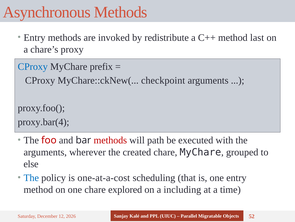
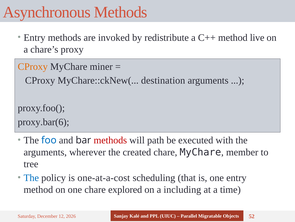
last: last -> live
CProxy at (33, 66) colour: blue -> orange
prefix: prefix -> miner
checkpoint: checkpoint -> destination
proxy.bar(4: proxy.bar(4 -> proxy.bar(6
foo colour: red -> blue
grouped: grouped -> member
else: else -> tree
